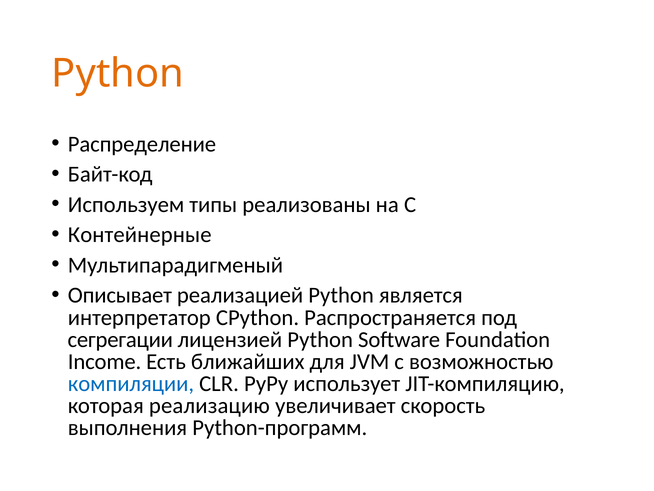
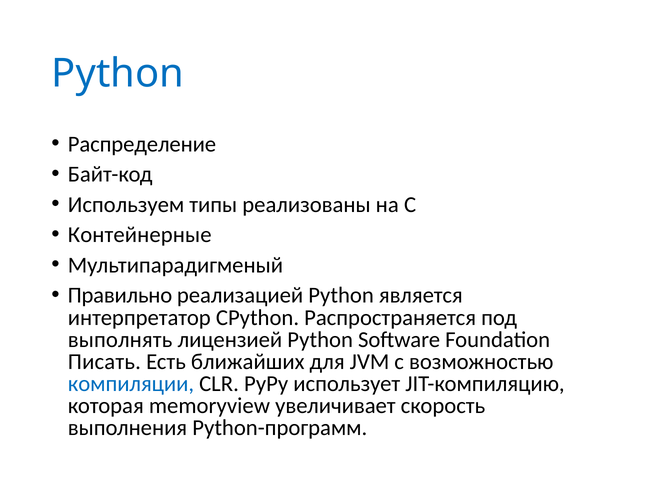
Python at (118, 73) colour: orange -> blue
Описывает: Описывает -> Правильно
сегрегации: сегрегации -> выполнять
Income: Income -> Писать
реализацию: реализацию -> memoryview
